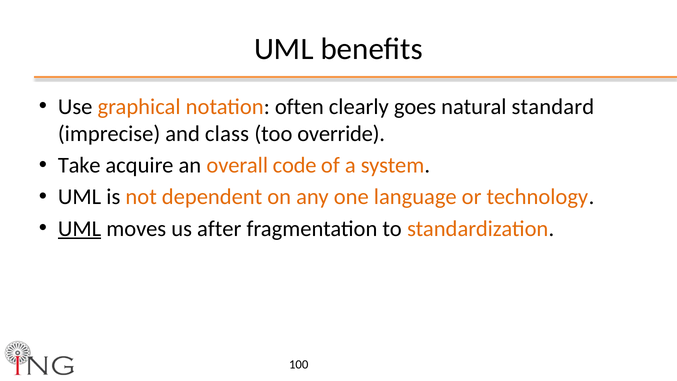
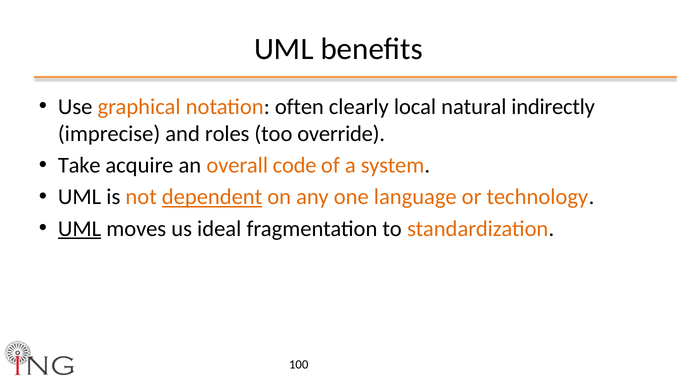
goes: goes -> local
standard: standard -> indirectly
class: class -> roles
dependent underline: none -> present
after: after -> ideal
